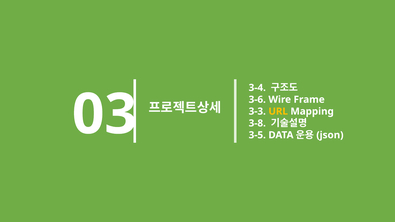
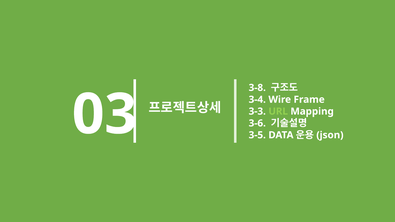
3-4: 3-4 -> 3-8
3-6: 3-6 -> 3-4
URL colour: yellow -> light green
3-8: 3-8 -> 3-6
